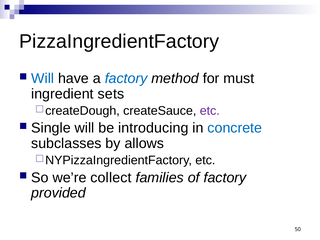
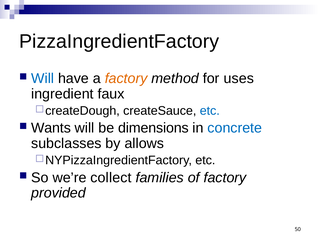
factory at (126, 79) colour: blue -> orange
must: must -> uses
sets: sets -> faux
etc at (210, 111) colour: purple -> blue
Single: Single -> Wants
introducing: introducing -> dimensions
